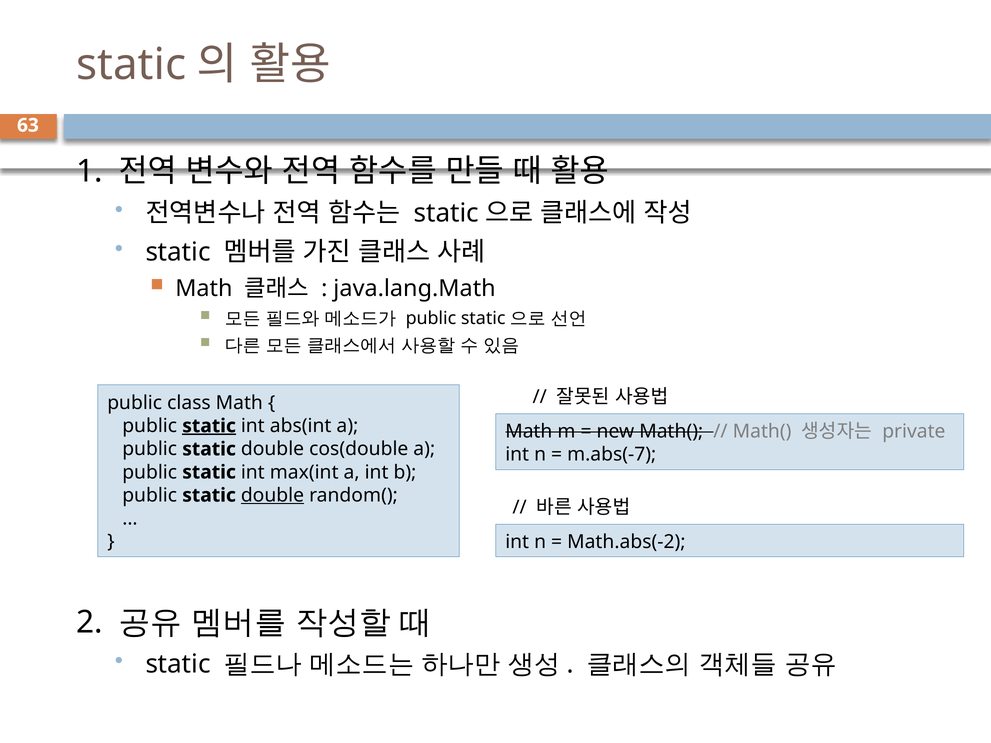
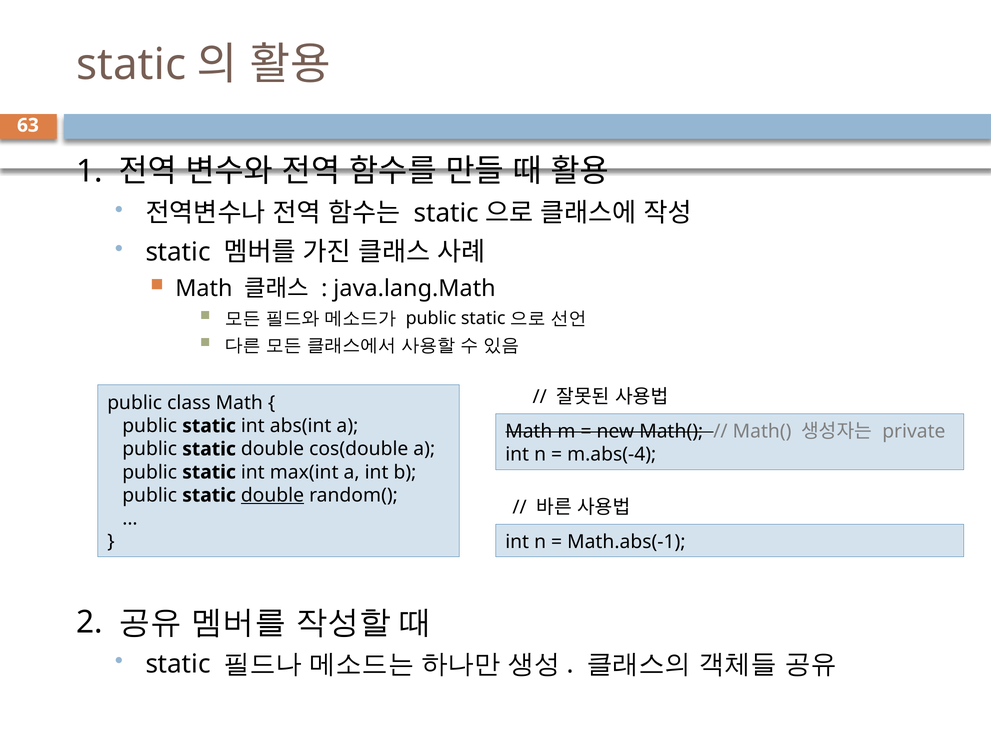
static at (209, 426) underline: present -> none
m.abs(-7: m.abs(-7 -> m.abs(-4
Math.abs(-2: Math.abs(-2 -> Math.abs(-1
